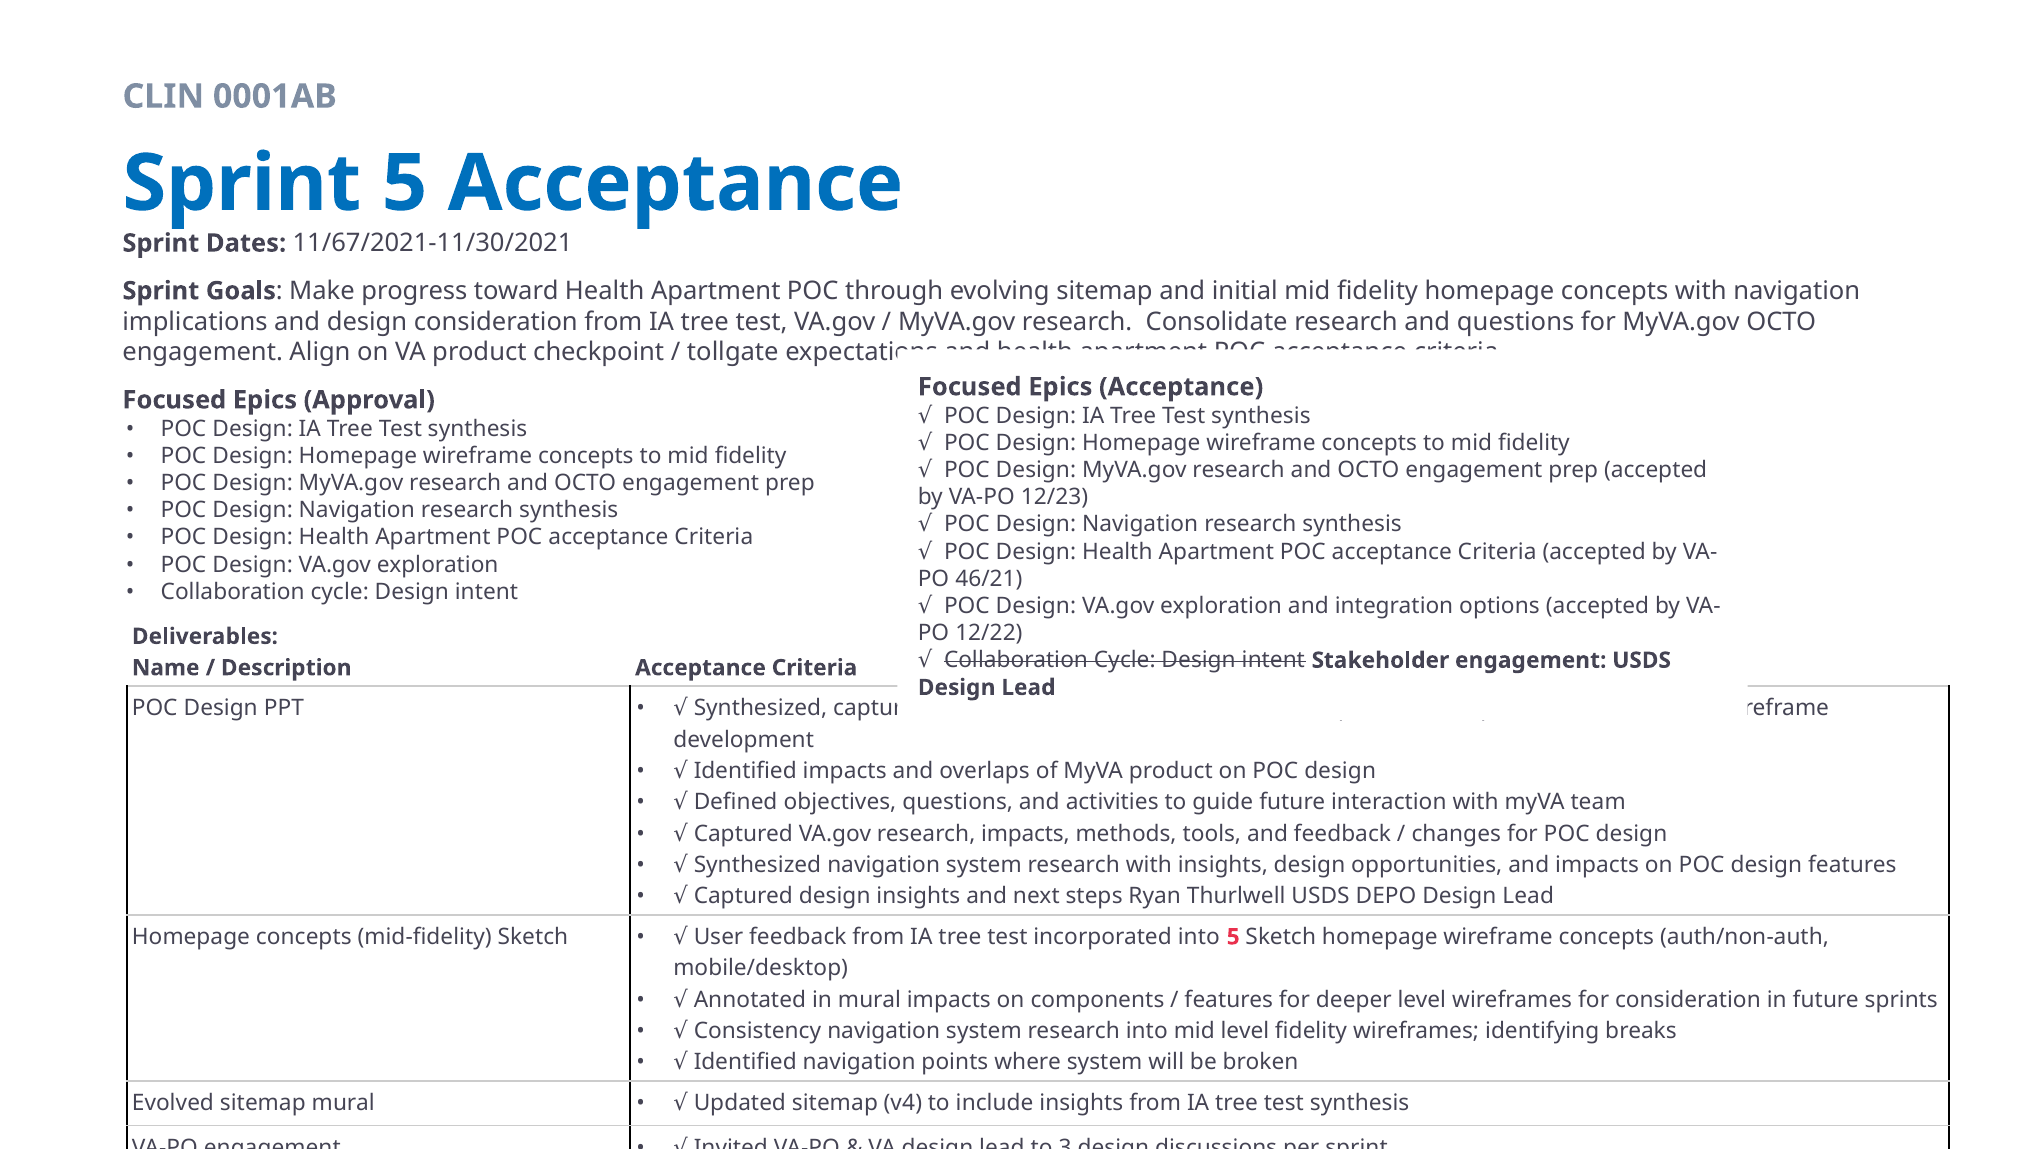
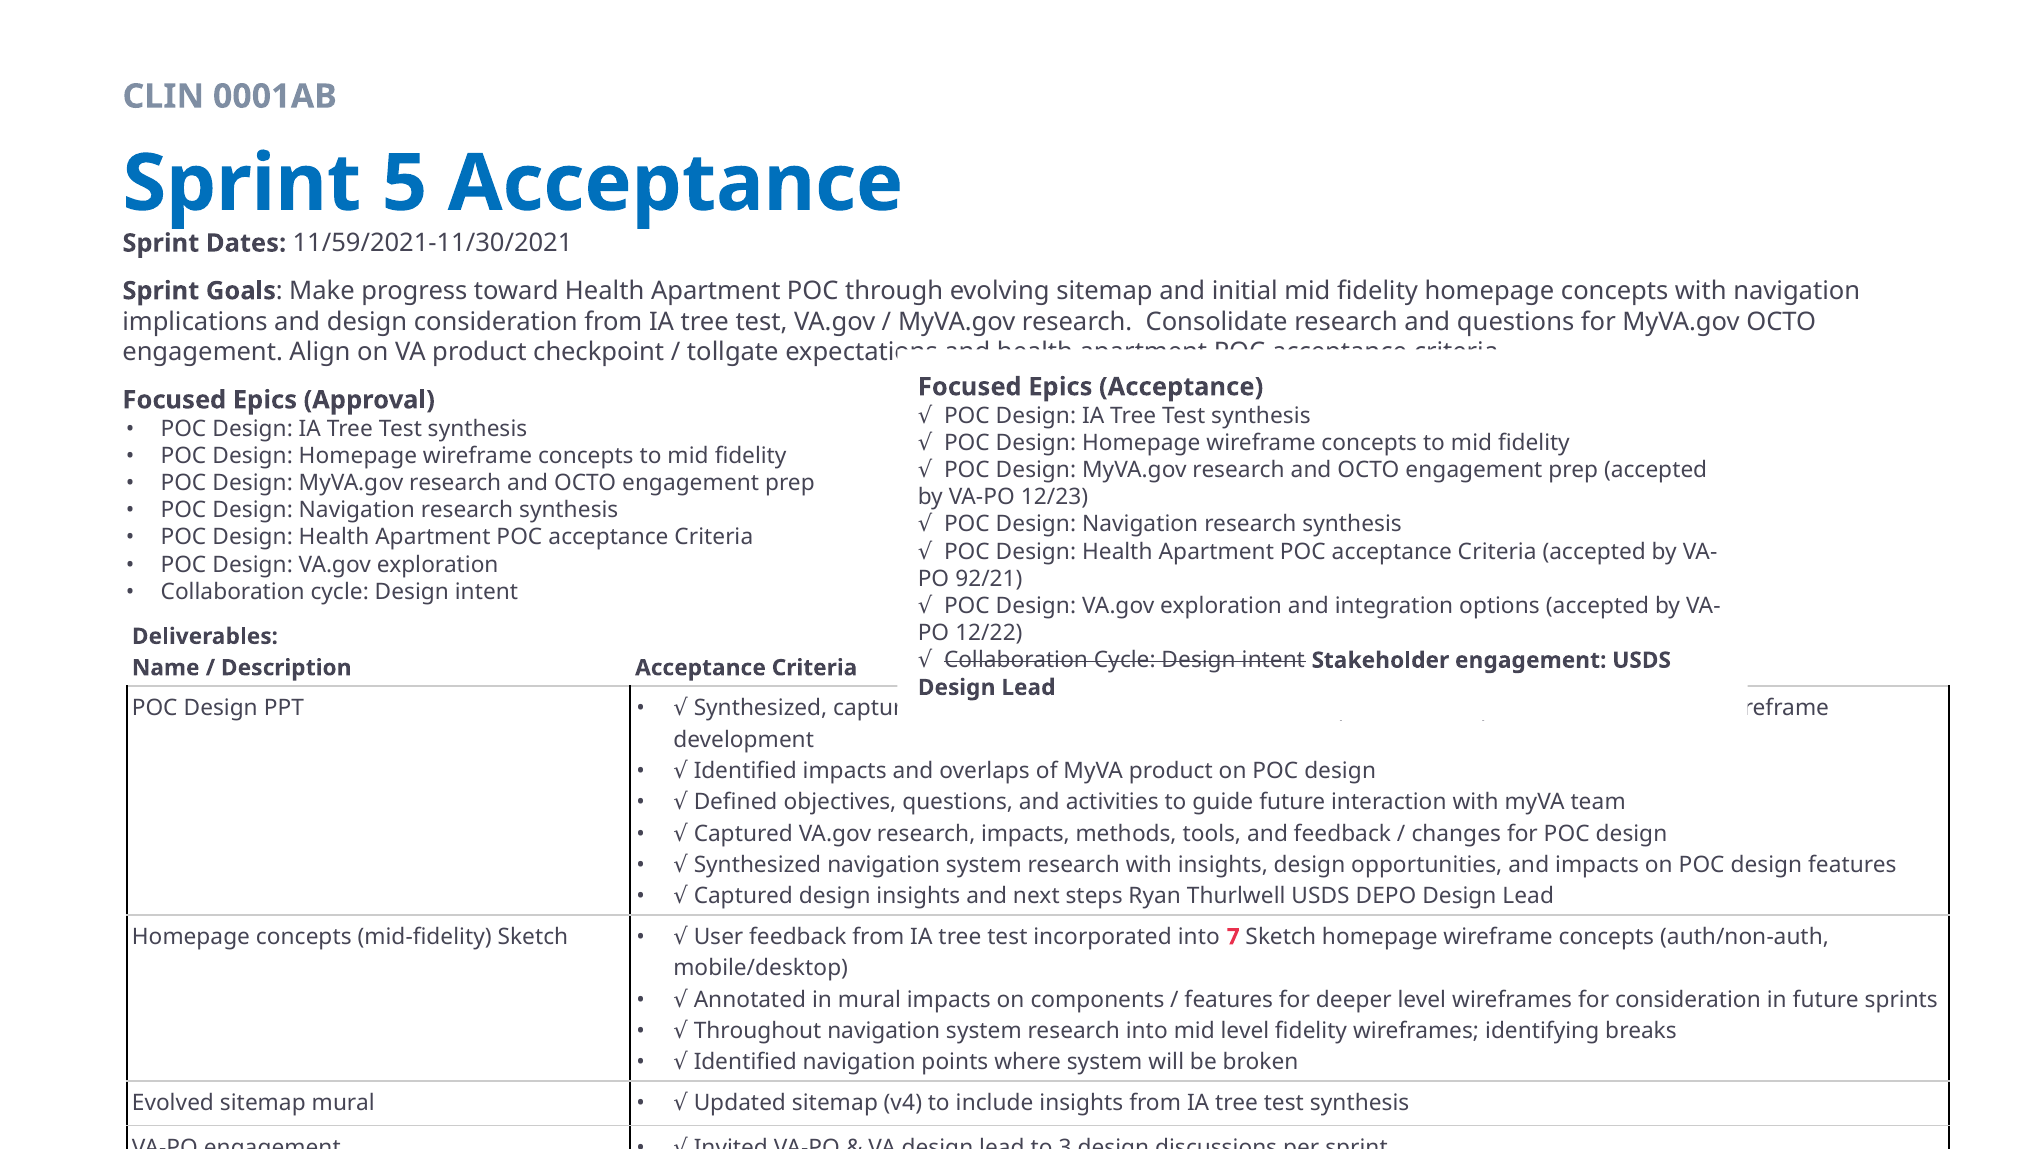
11/67/2021-11/30/2021: 11/67/2021-11/30/2021 -> 11/59/2021-11/30/2021
46/21: 46/21 -> 92/21
into 5: 5 -> 7
Consistency: Consistency -> Throughout
